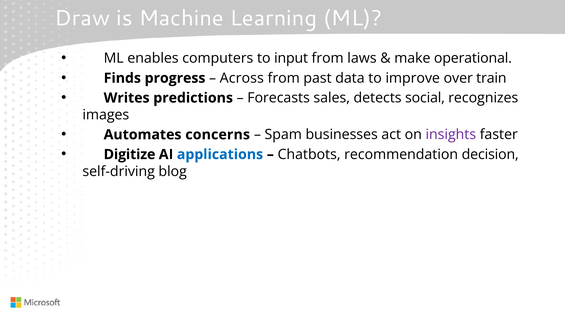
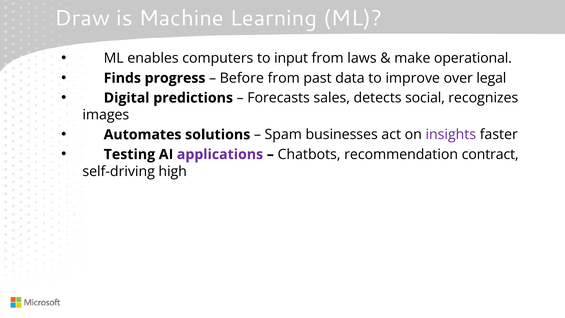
Across: Across -> Before
train: train -> legal
Writes: Writes -> Digital
concerns: concerns -> solutions
Digitize: Digitize -> Testing
applications colour: blue -> purple
decision: decision -> contract
blog: blog -> high
